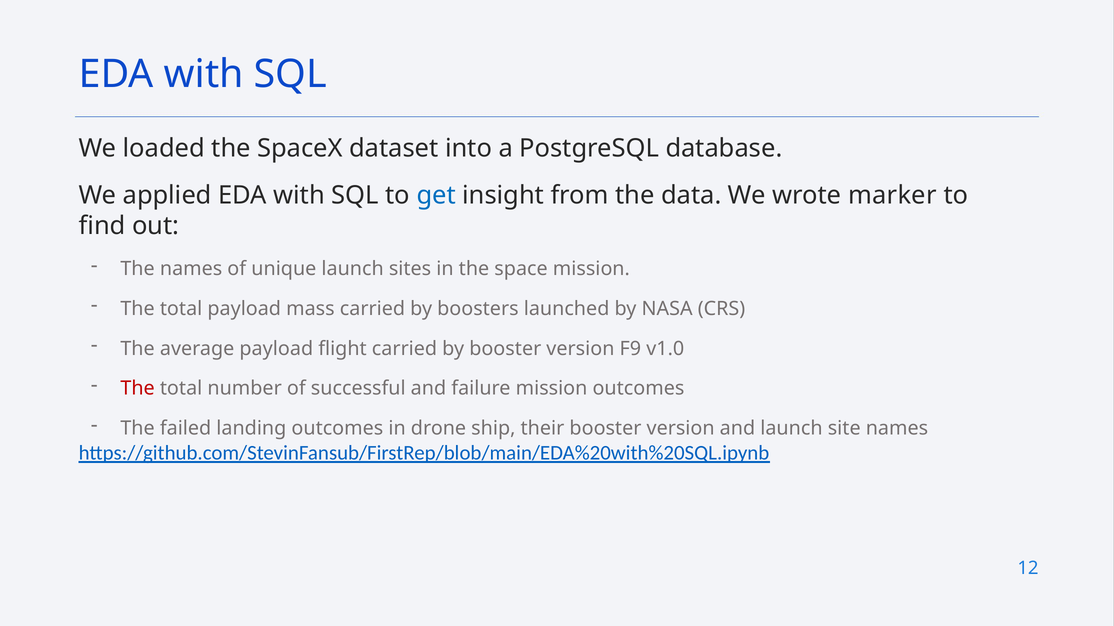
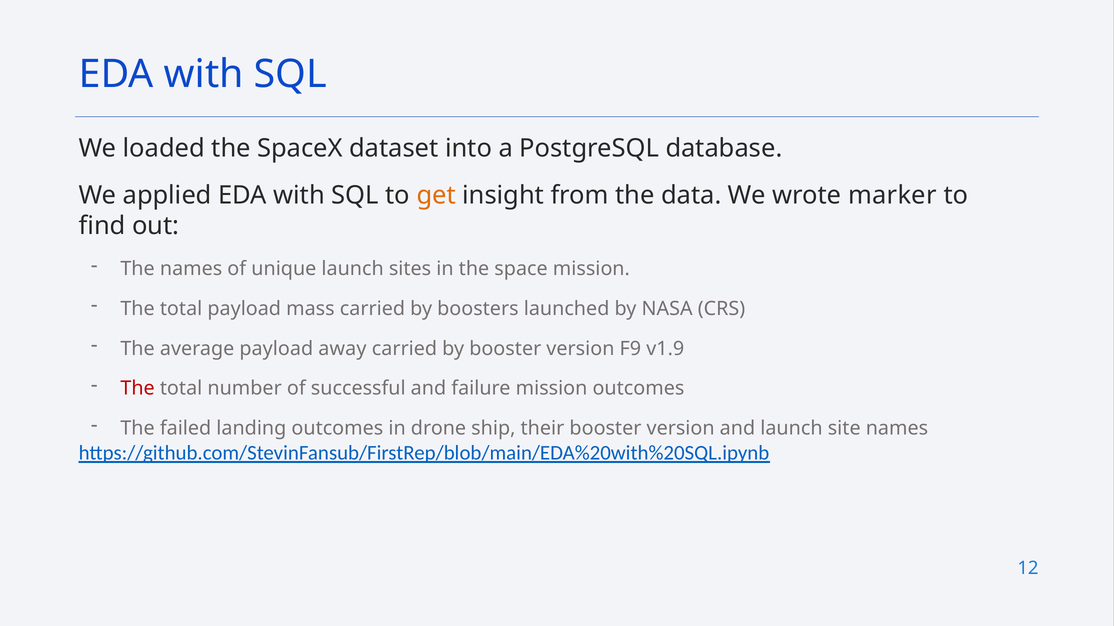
get colour: blue -> orange
flight: flight -> away
v1.0: v1.0 -> v1.9
